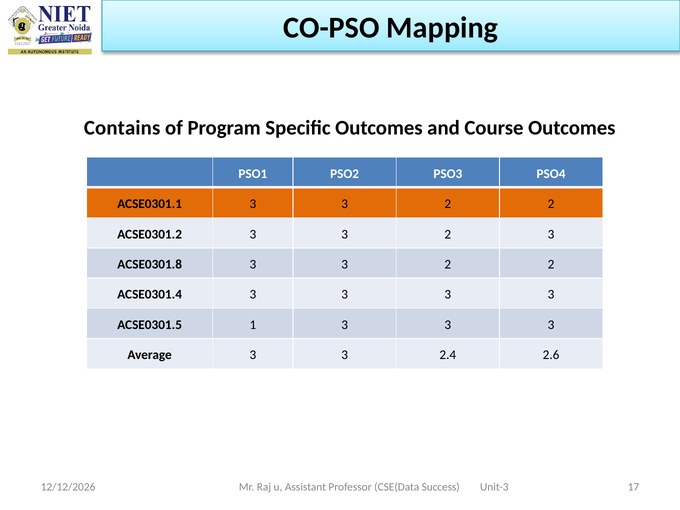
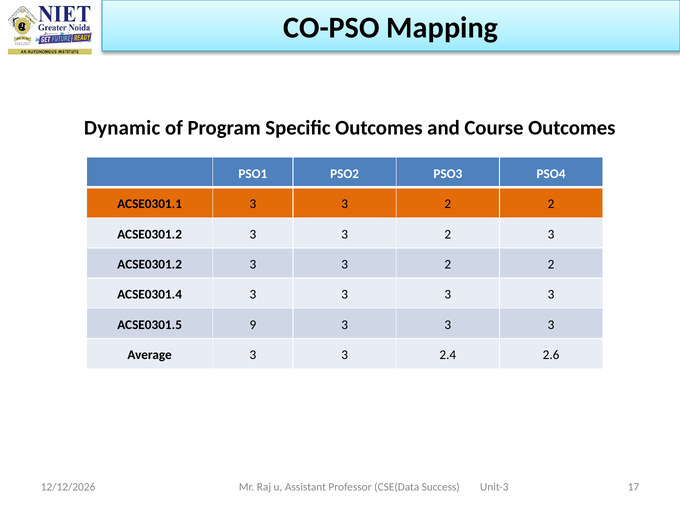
Contains: Contains -> Dynamic
ACSE0301.8 at (150, 264): ACSE0301.8 -> ACSE0301.2
1: 1 -> 9
